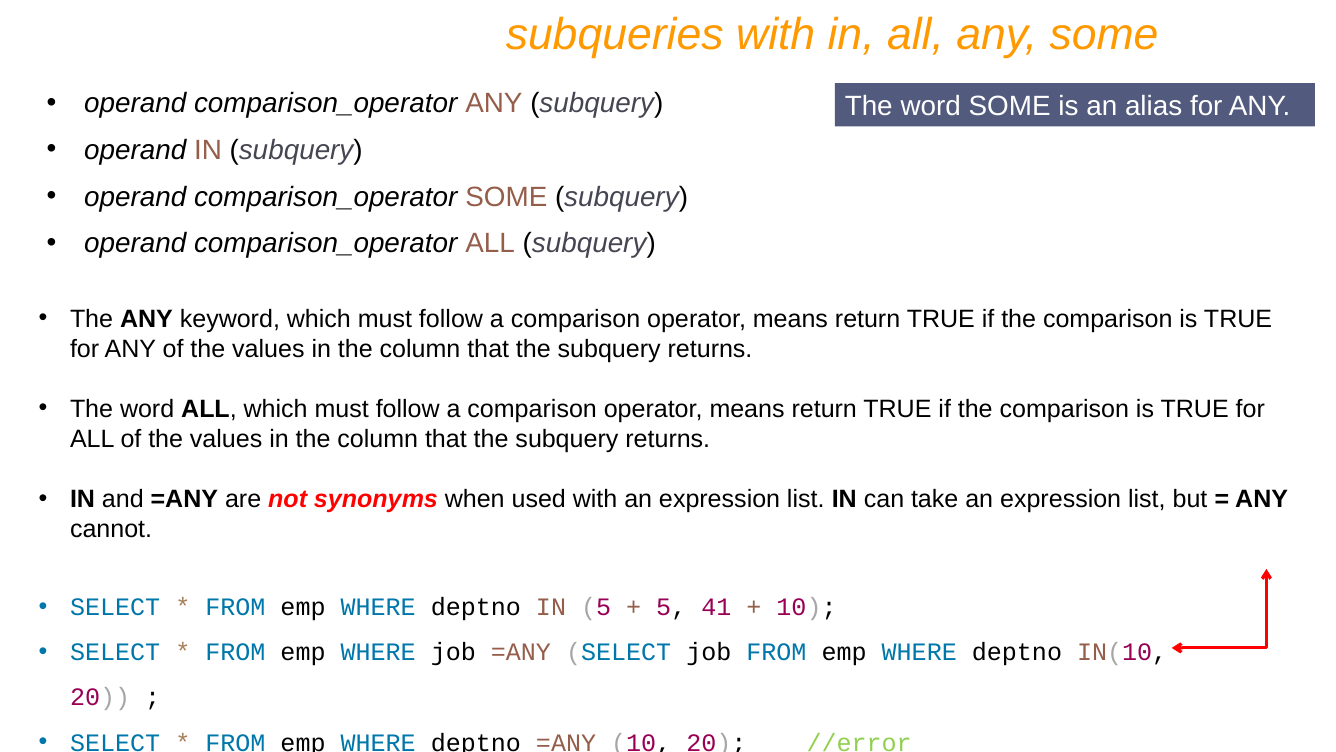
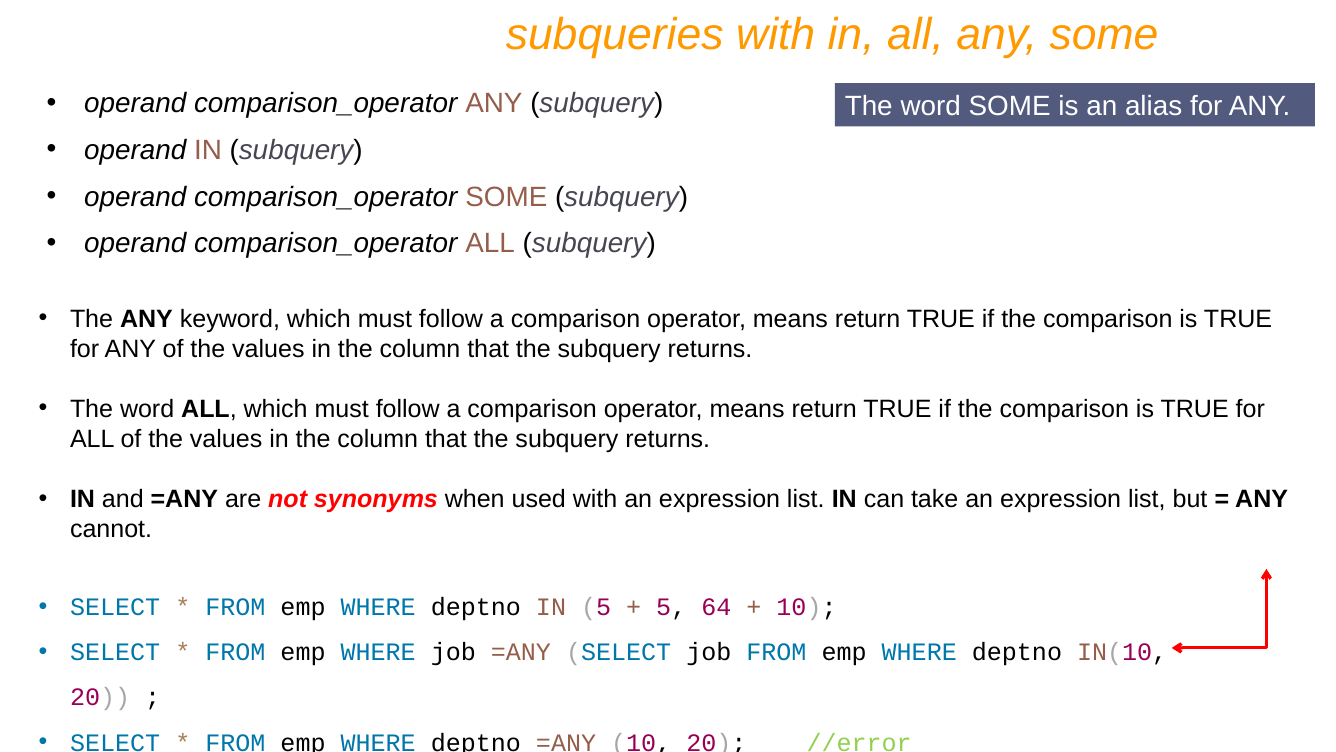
41: 41 -> 64
